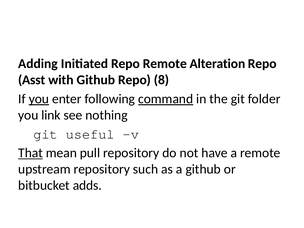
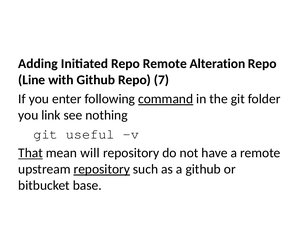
Asst: Asst -> Line
8: 8 -> 7
you at (39, 99) underline: present -> none
pull: pull -> will
repository at (102, 169) underline: none -> present
adds: adds -> base
